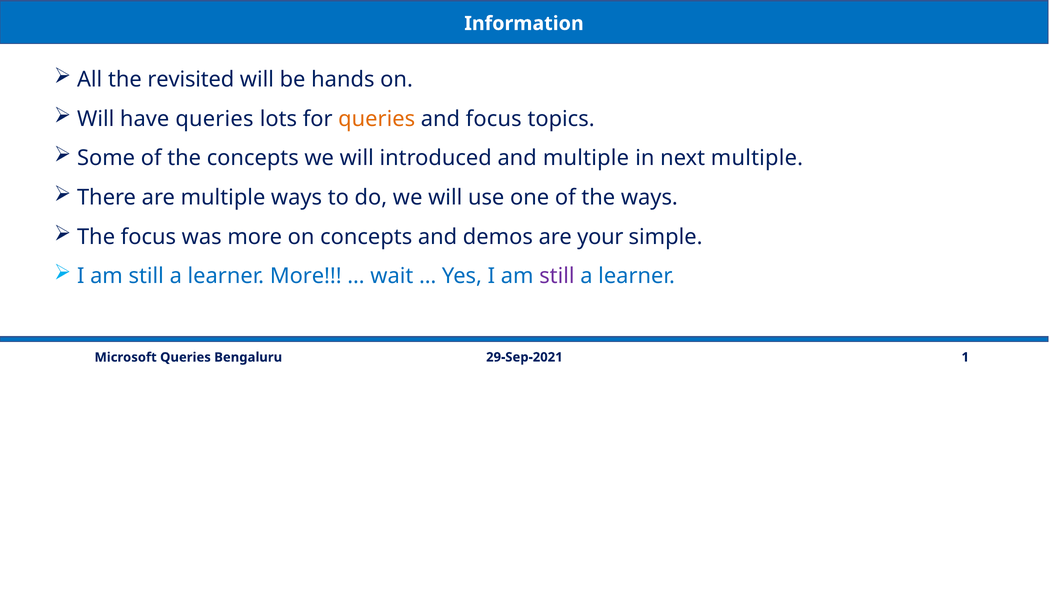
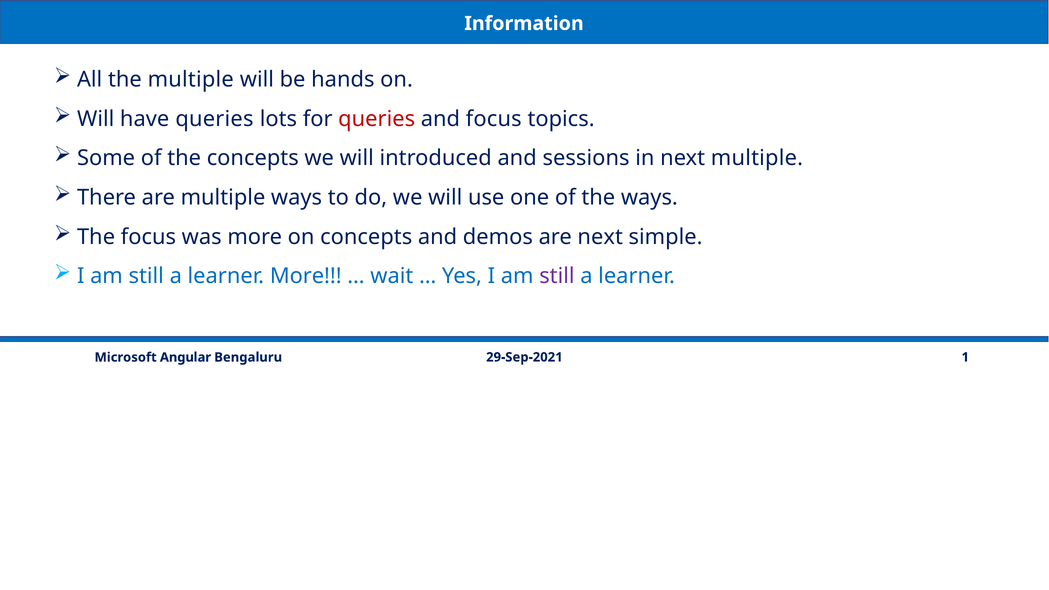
the revisited: revisited -> multiple
queries at (377, 119) colour: orange -> red
and multiple: multiple -> sessions
are your: your -> next
Microsoft Queries: Queries -> Angular
